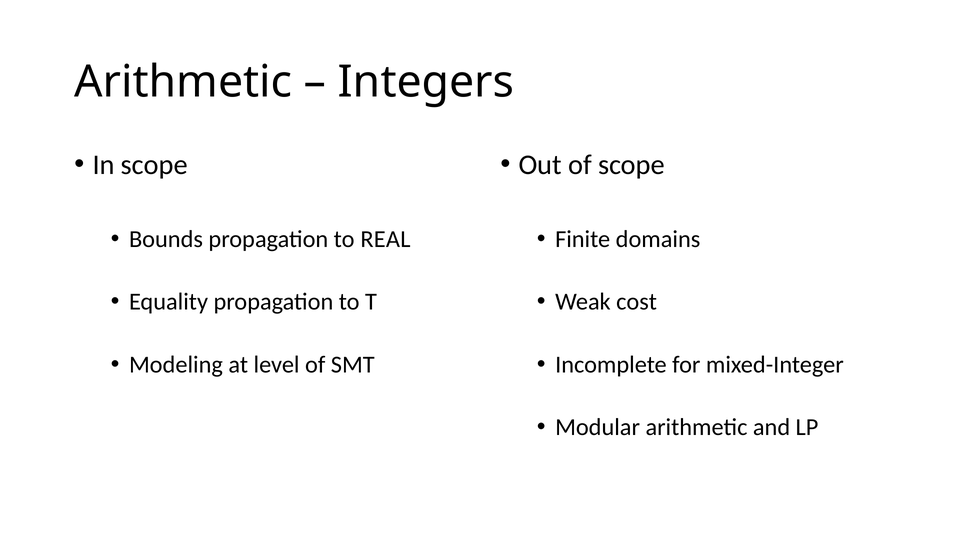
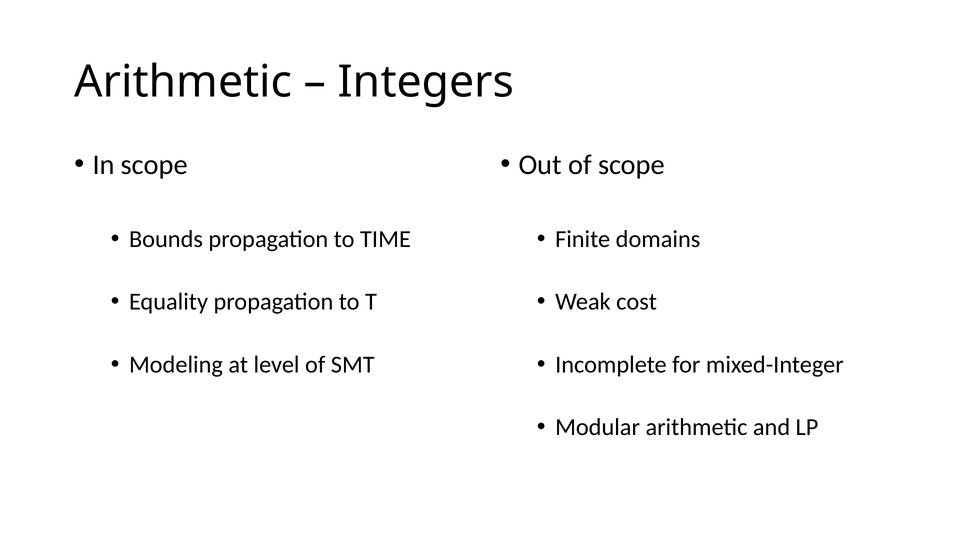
REAL: REAL -> TIME
